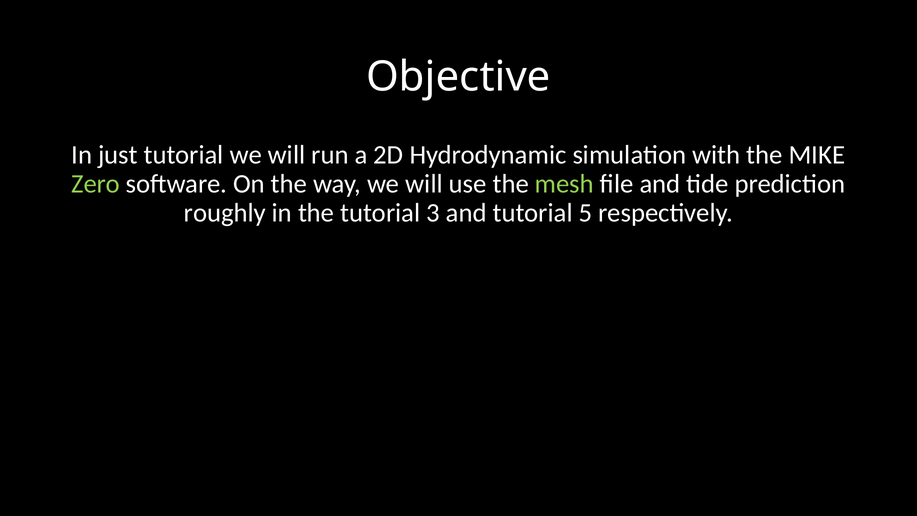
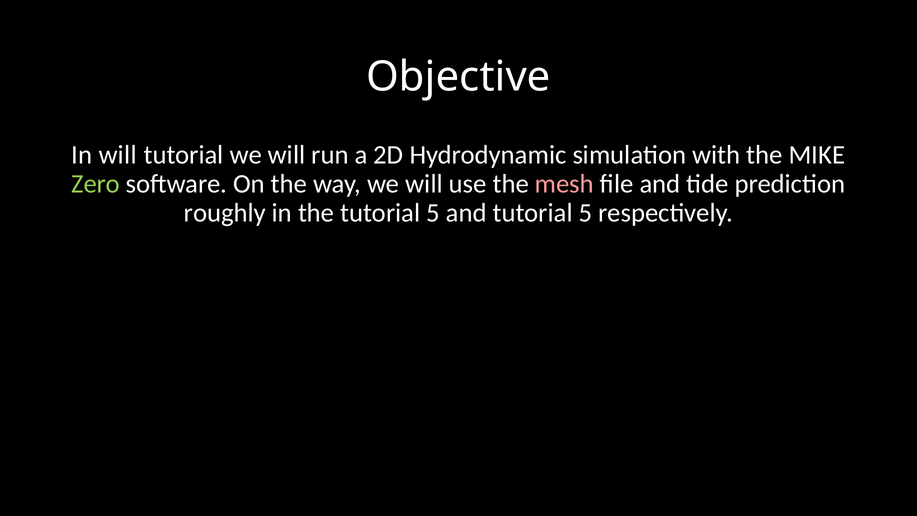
In just: just -> will
mesh colour: light green -> pink
the tutorial 3: 3 -> 5
